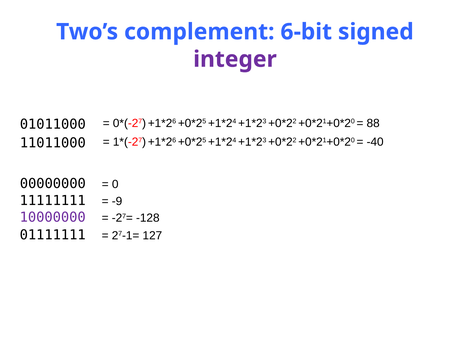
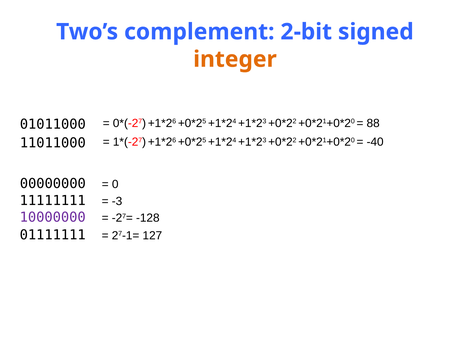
6-bit: 6-bit -> 2-bit
integer colour: purple -> orange
-9: -9 -> -3
